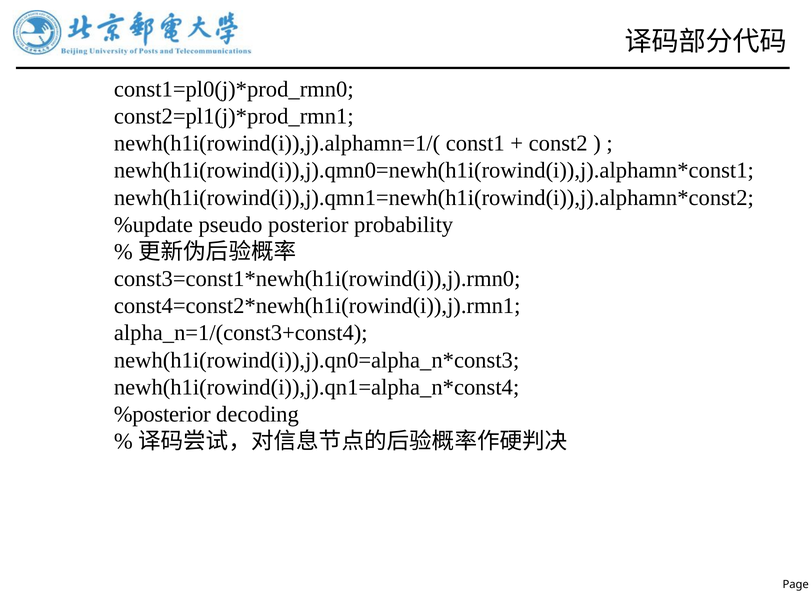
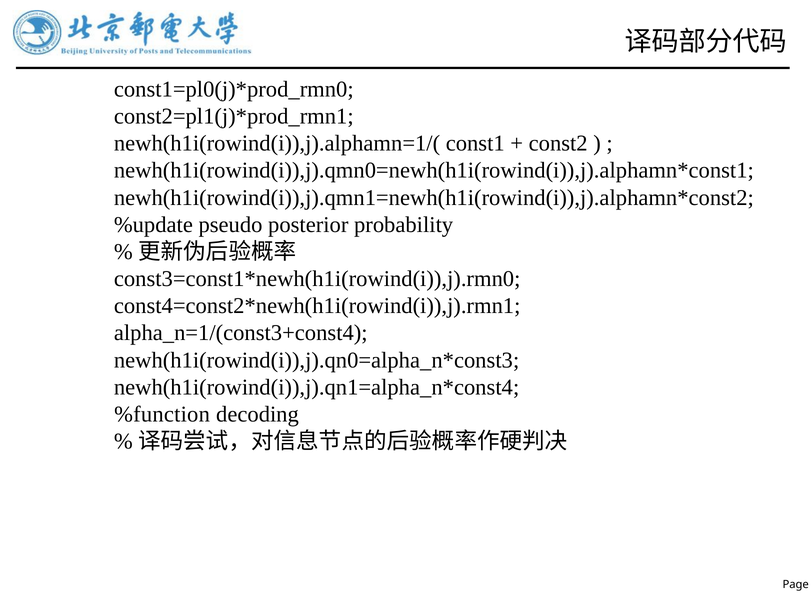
%posterior: %posterior -> %function
